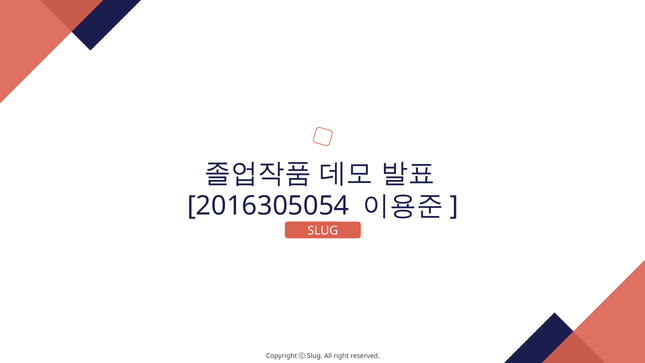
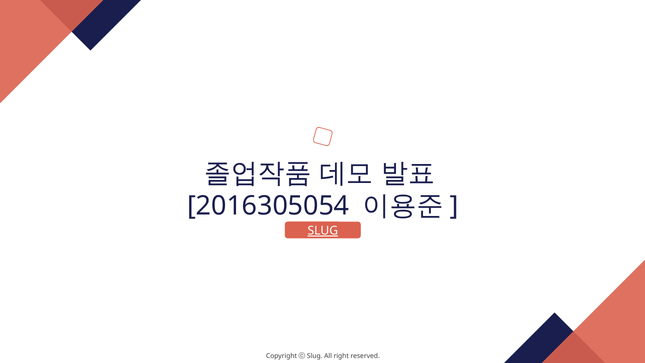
SLUG at (323, 231) underline: none -> present
